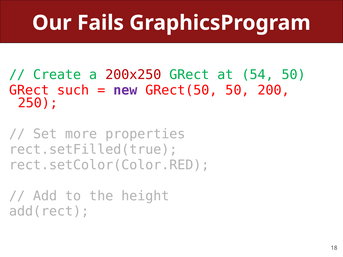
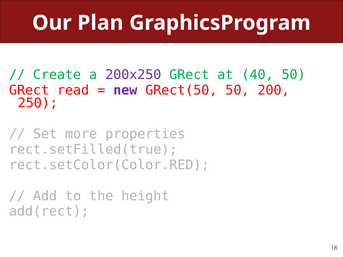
Fails: Fails -> Plan
200x250 colour: red -> purple
54: 54 -> 40
such: such -> read
